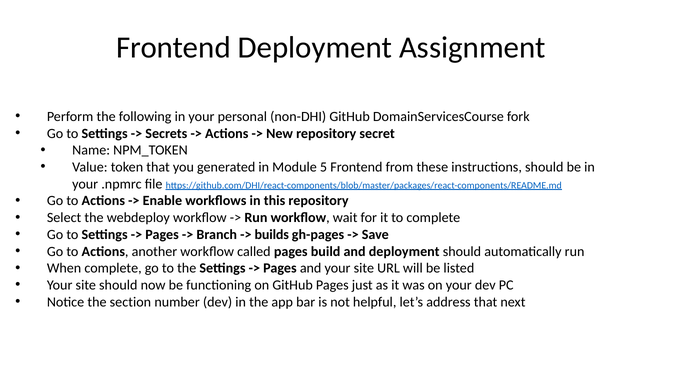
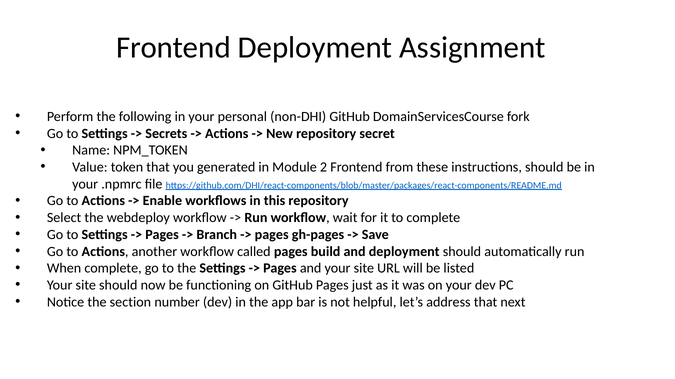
5: 5 -> 2
builds at (272, 235): builds -> pages
